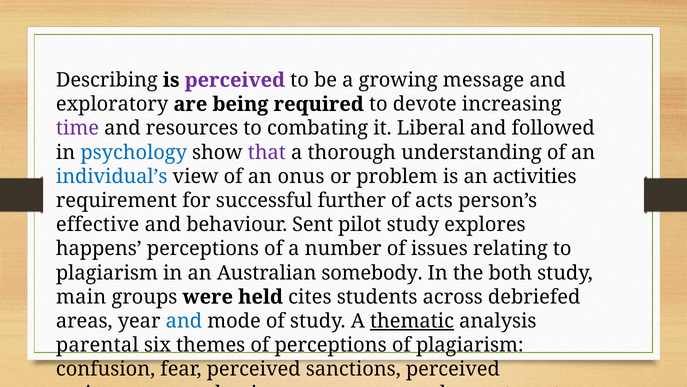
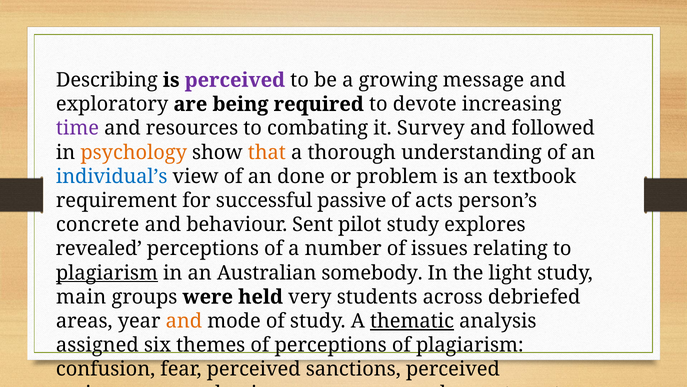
Liberal: Liberal -> Survey
psychology colour: blue -> orange
that colour: purple -> orange
onus: onus -> done
activities: activities -> textbook
further: further -> passive
effective: effective -> concrete
happens: happens -> revealed
plagiarism at (107, 273) underline: none -> present
both: both -> light
cites: cites -> very
and at (184, 321) colour: blue -> orange
parental: parental -> assigned
